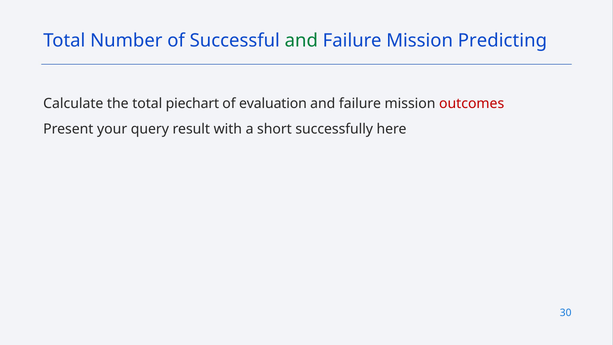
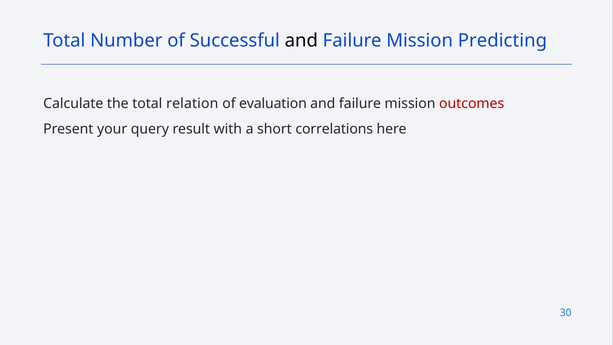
and at (301, 41) colour: green -> black
piechart: piechart -> relation
successfully: successfully -> correlations
